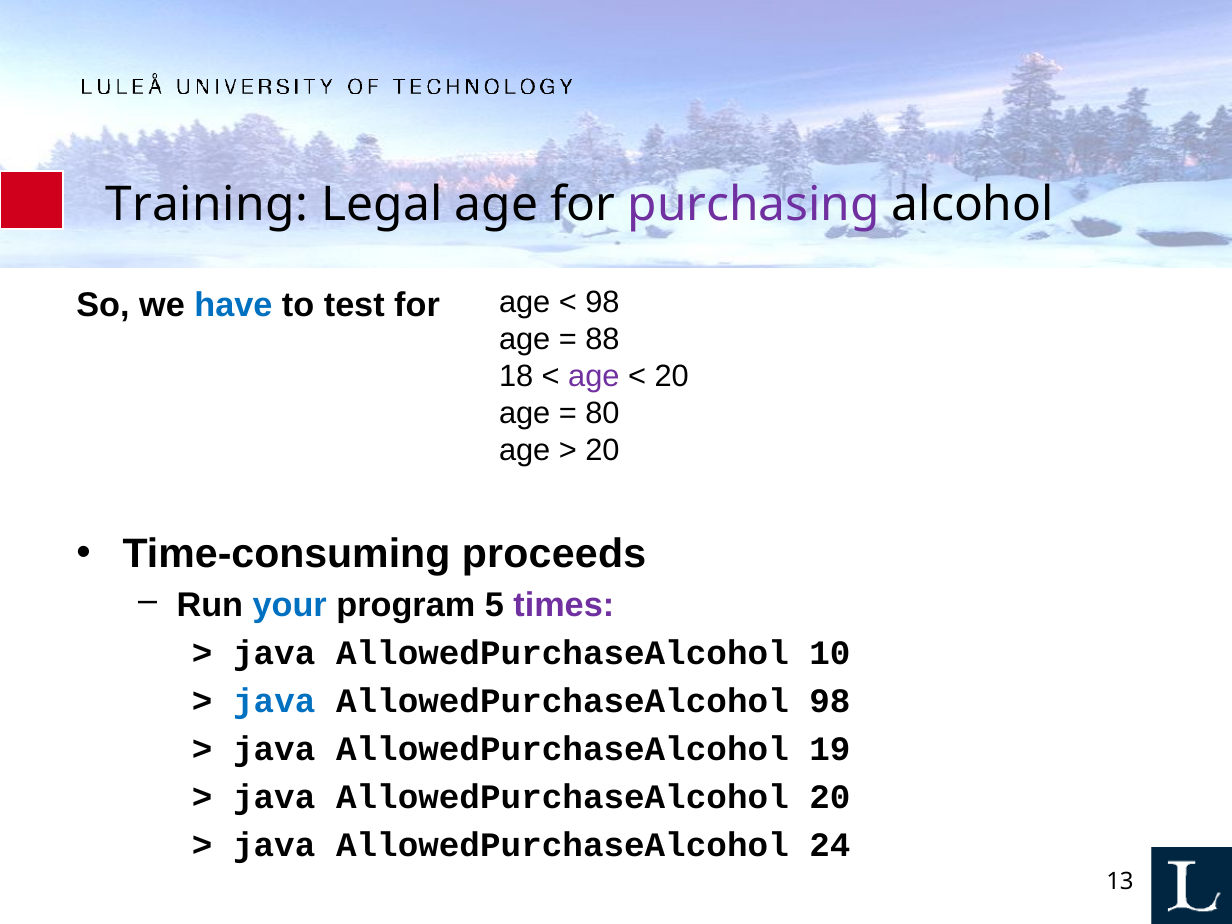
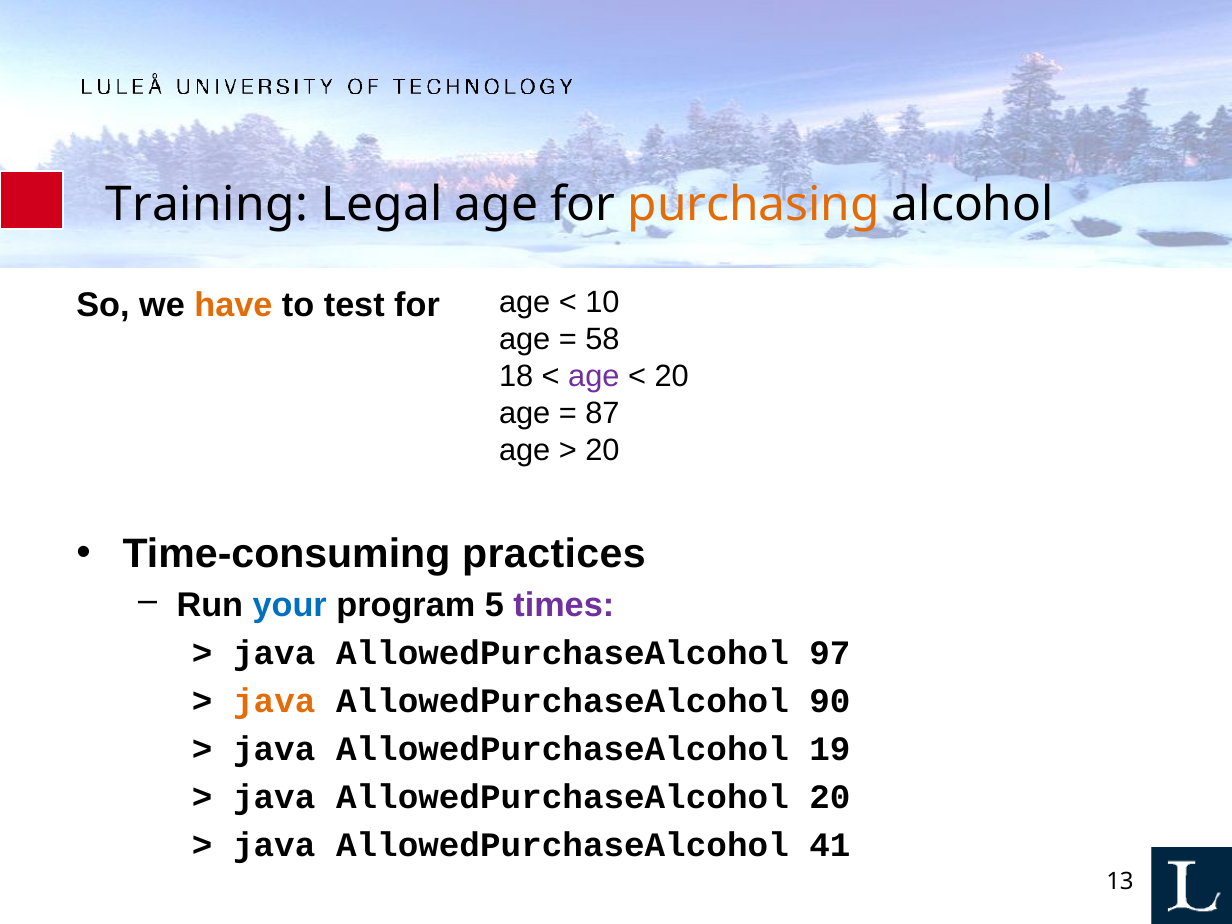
purchasing colour: purple -> orange
have colour: blue -> orange
98 at (602, 302): 98 -> 10
88: 88 -> 58
80: 80 -> 87
proceeds: proceeds -> practices
10: 10 -> 97
java at (274, 701) colour: blue -> orange
AllowedPurchaseAlcohol 98: 98 -> 90
24: 24 -> 41
